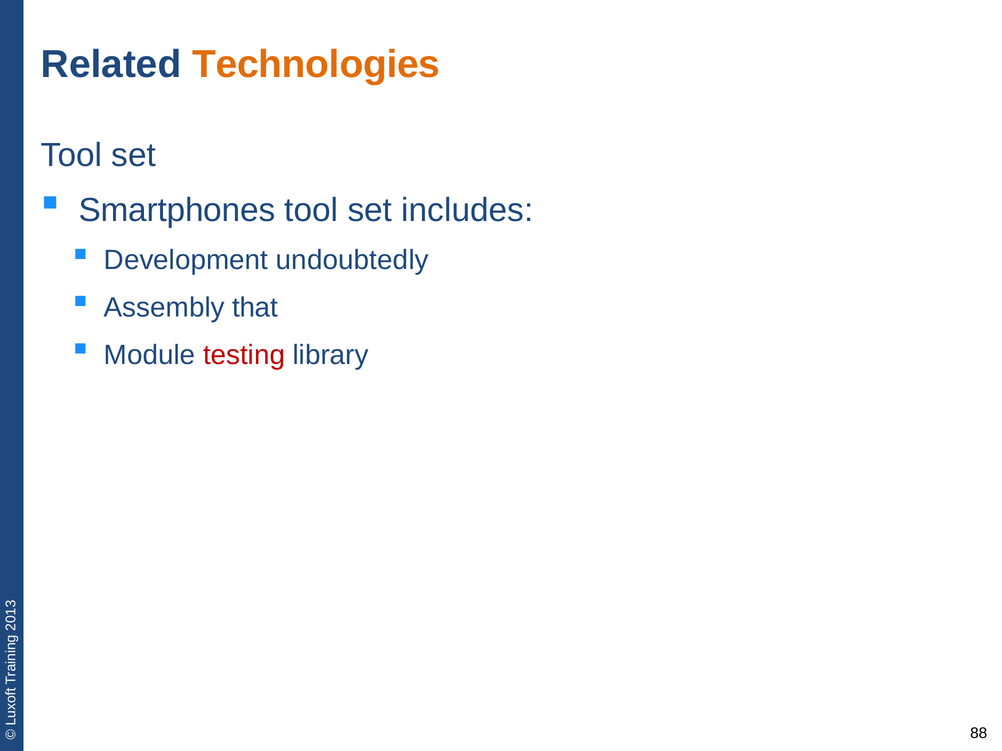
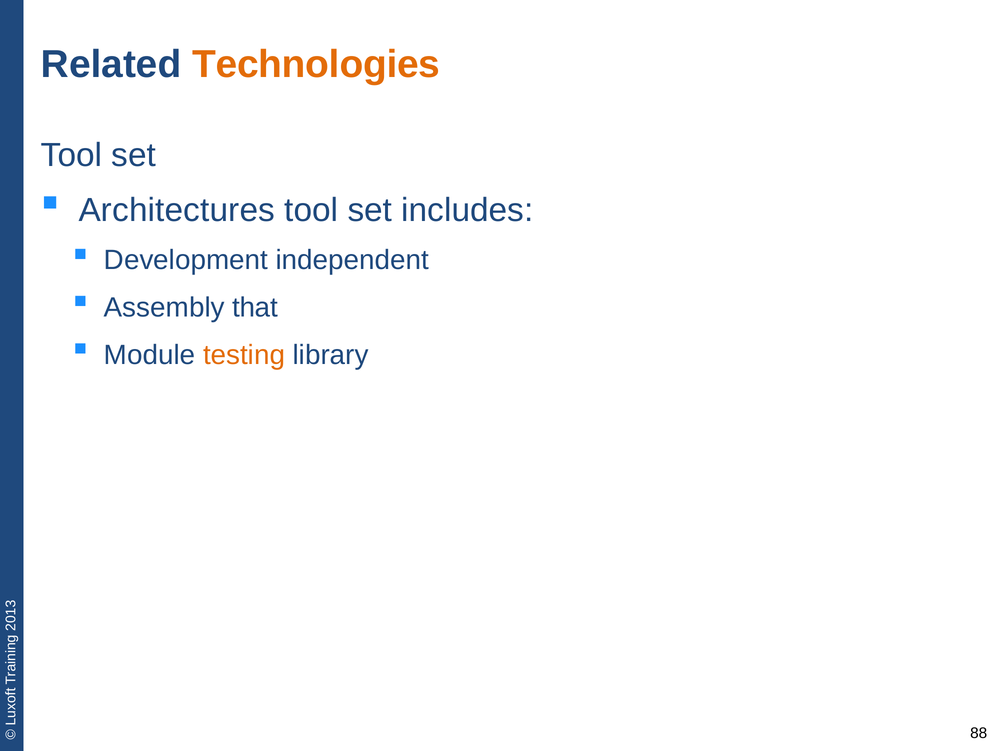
Smartphones: Smartphones -> Architectures
undoubtedly: undoubtedly -> independent
testing colour: red -> orange
